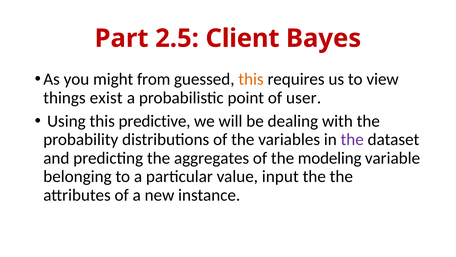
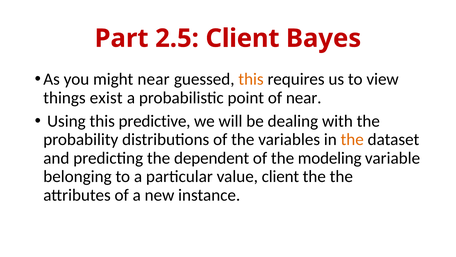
might from: from -> near
of user: user -> near
the at (352, 139) colour: purple -> orange
aggregates: aggregates -> dependent
value input: input -> client
